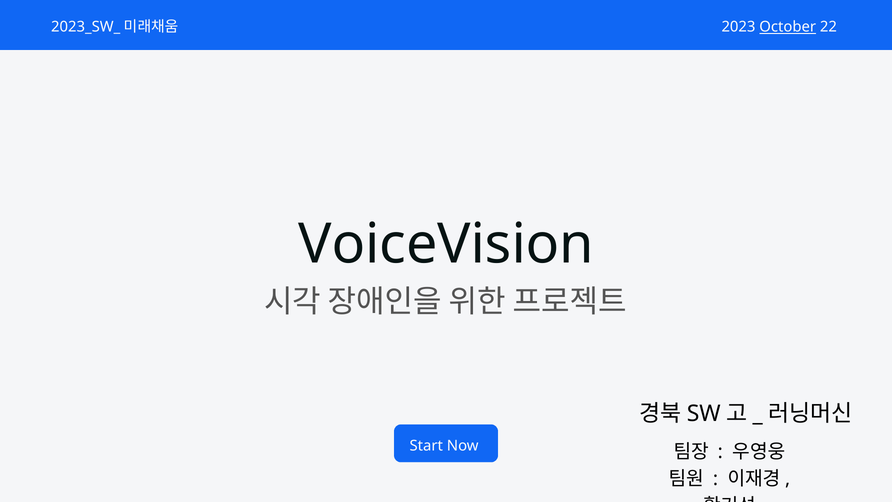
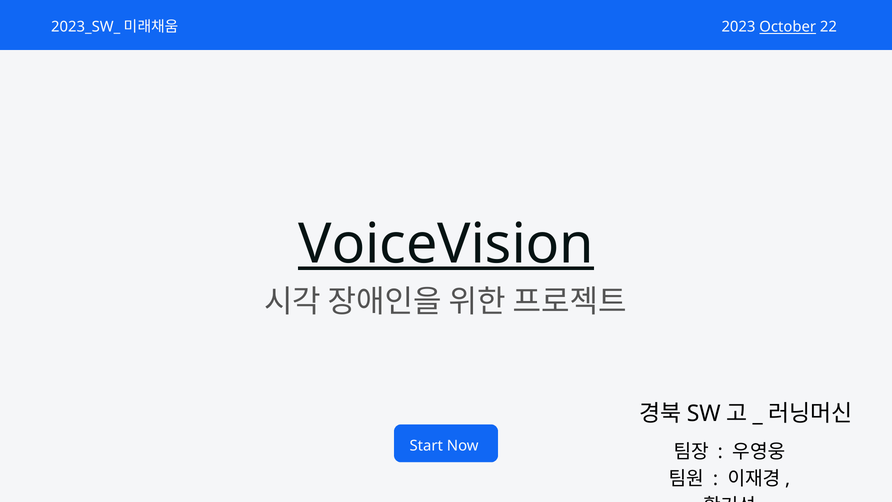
VoiceVision underline: none -> present
